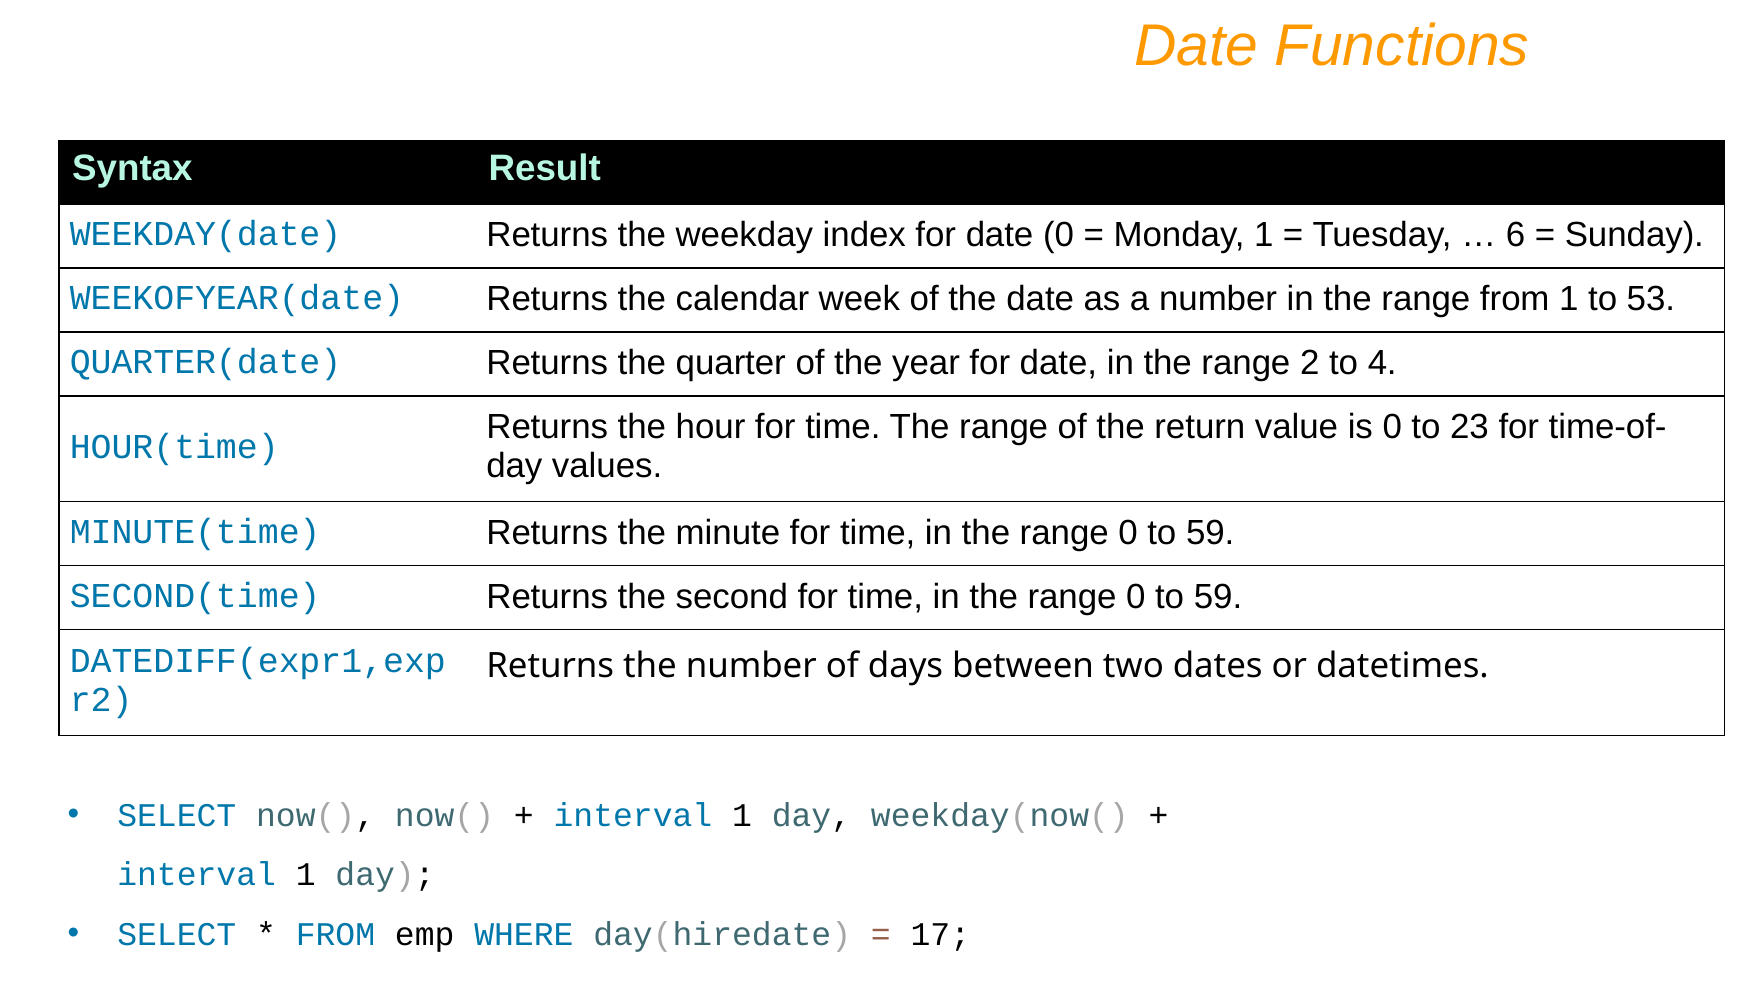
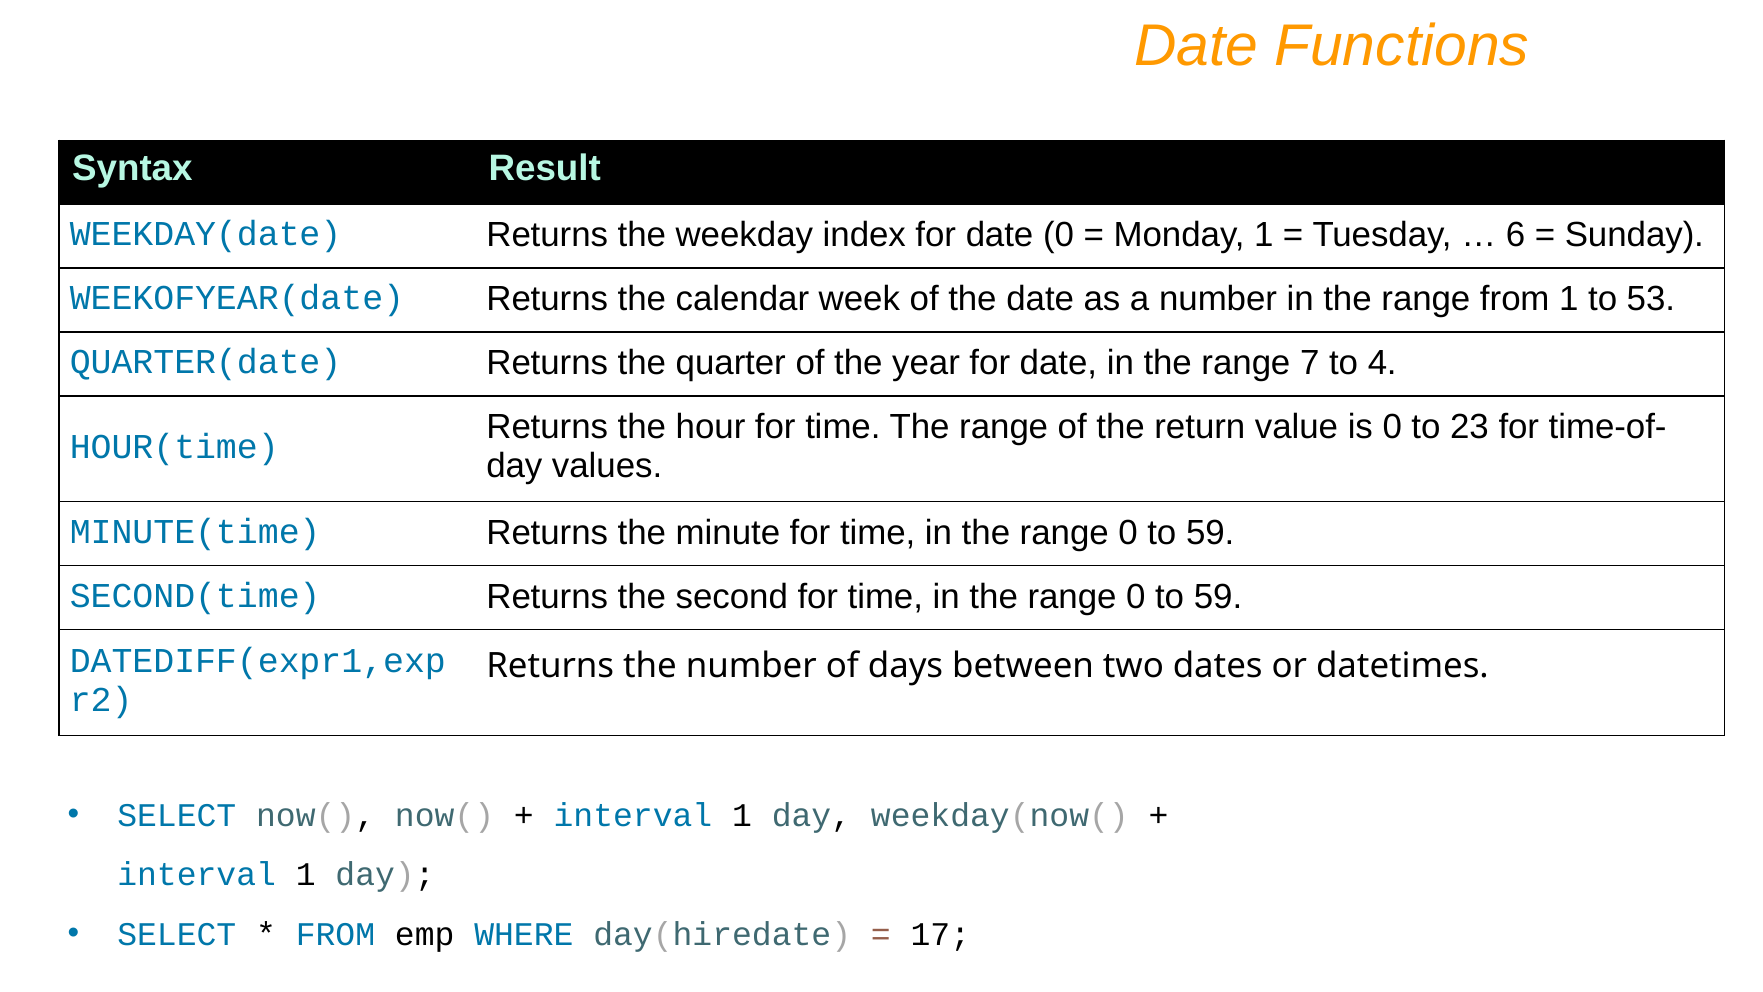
2: 2 -> 7
